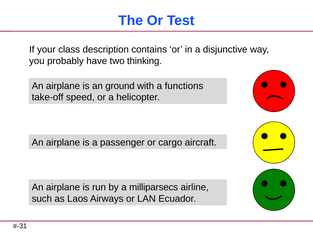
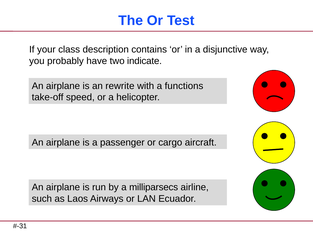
thinking: thinking -> indicate
ground: ground -> rewrite
